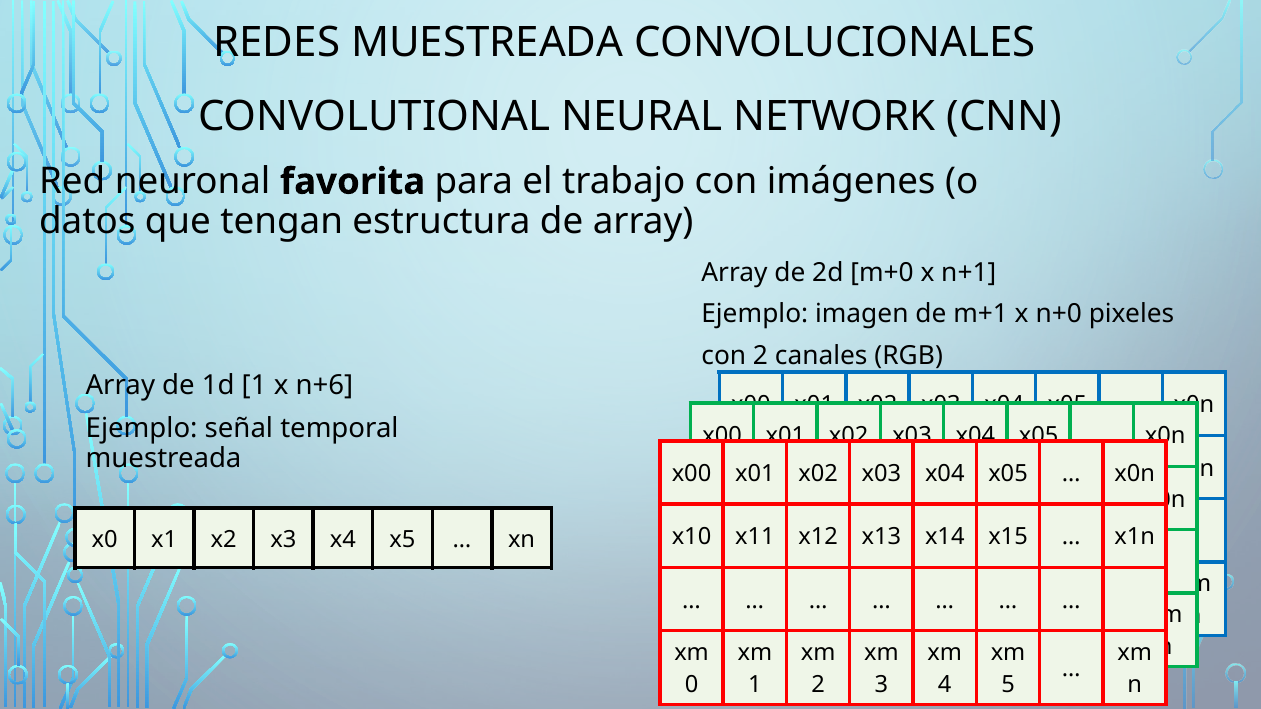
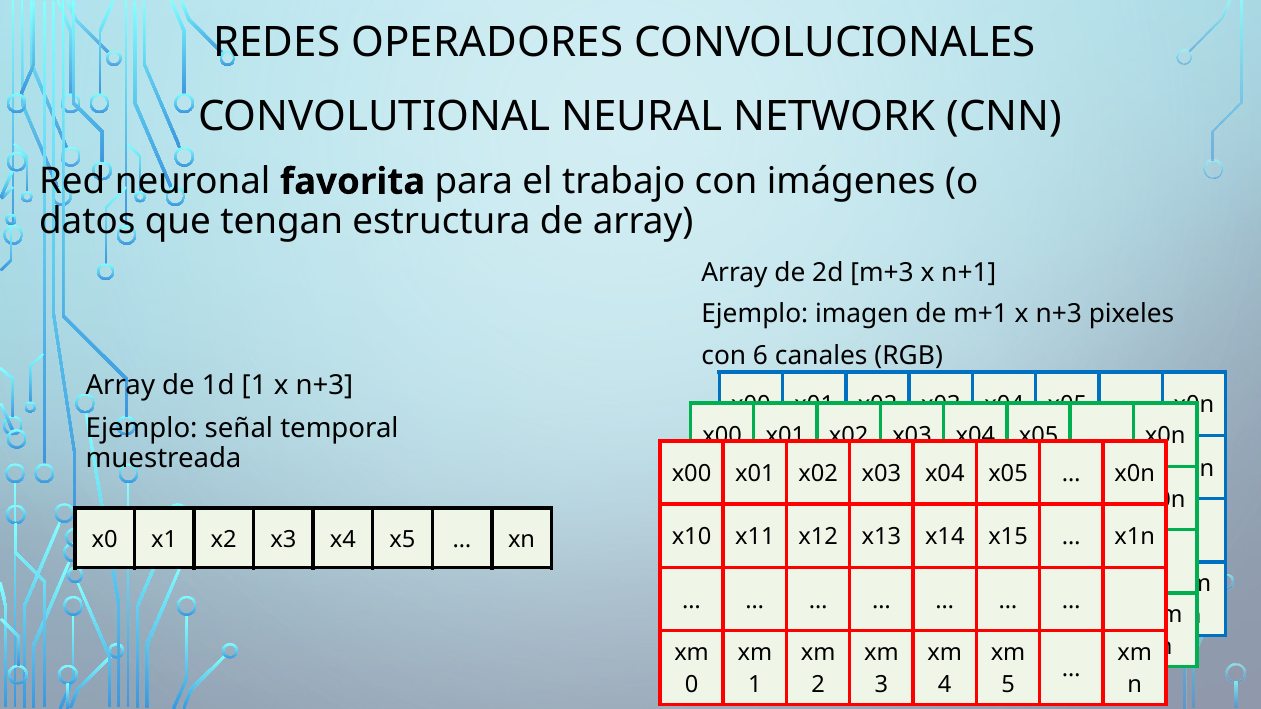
REDES MUESTREADA: MUESTREADA -> OPERADORES
m+0: m+0 -> m+3
m+1 x n+0: n+0 -> n+3
con 2: 2 -> 6
1 x n+6: n+6 -> n+3
